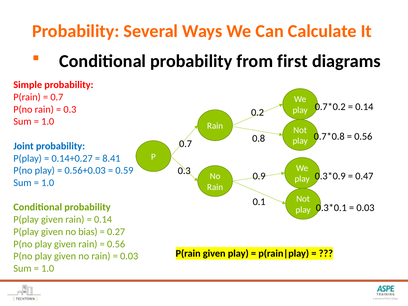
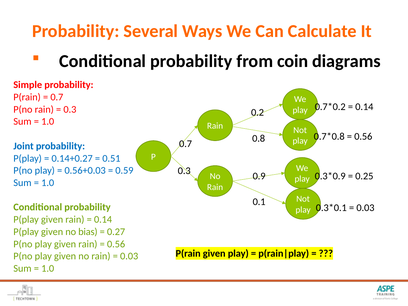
first: first -> coin
8.41: 8.41 -> 0.51
0.47: 0.47 -> 0.25
